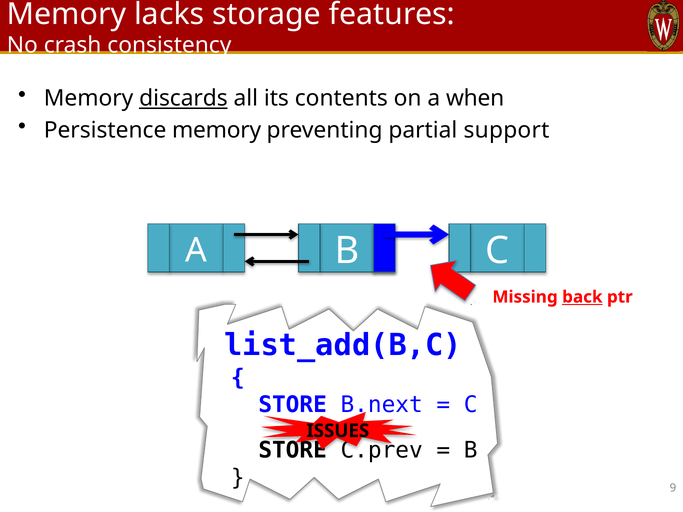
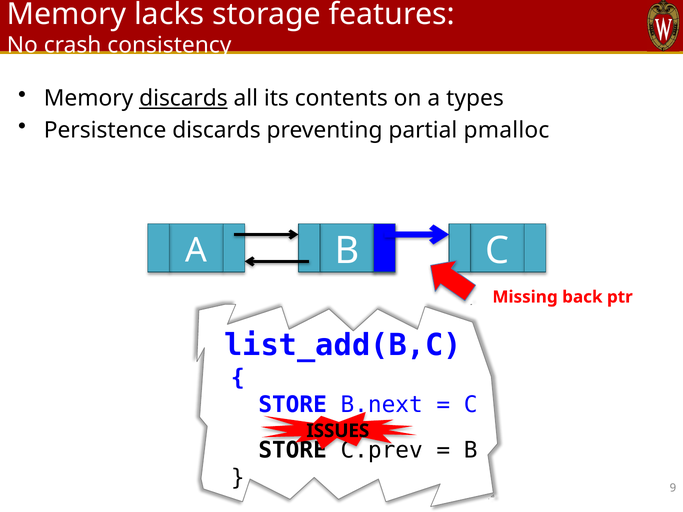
when: when -> types
Persistence memory: memory -> discards
support: support -> pmalloc
back underline: present -> none
